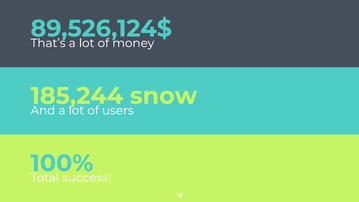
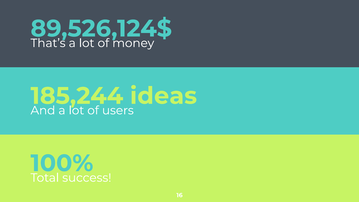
snow: snow -> ideas
